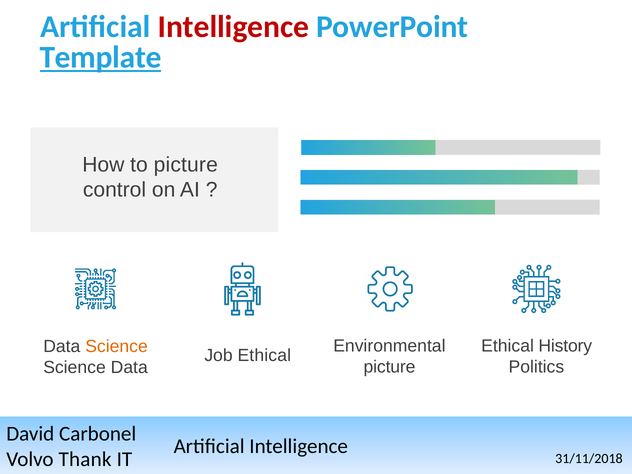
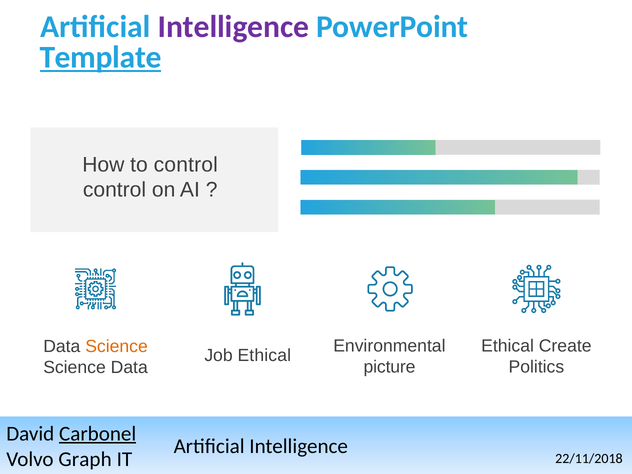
Intelligence at (233, 27) colour: red -> purple
to picture: picture -> control
History: History -> Create
Carbonel underline: none -> present
Thank: Thank -> Graph
31/11/2018: 31/11/2018 -> 22/11/2018
